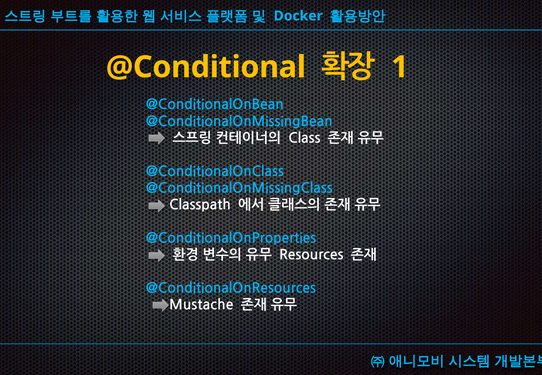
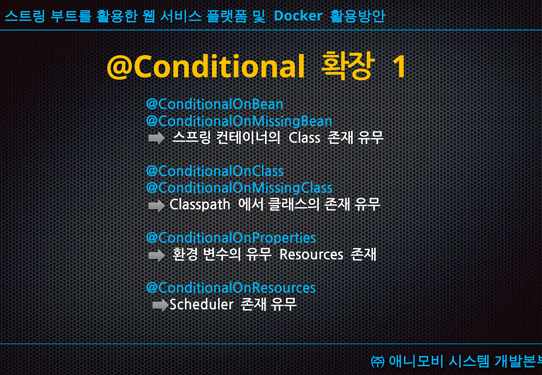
Mustache: Mustache -> Scheduler
